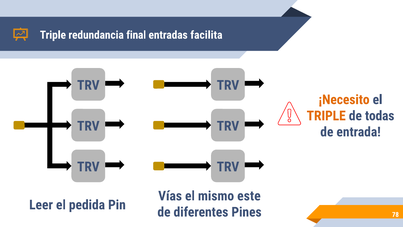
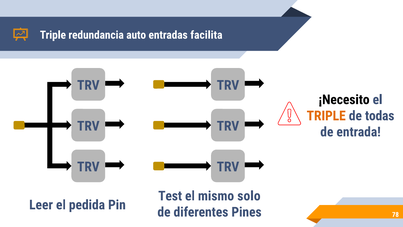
final: final -> auto
¡Necesito colour: orange -> black
Vías: Vías -> Test
este: este -> solo
